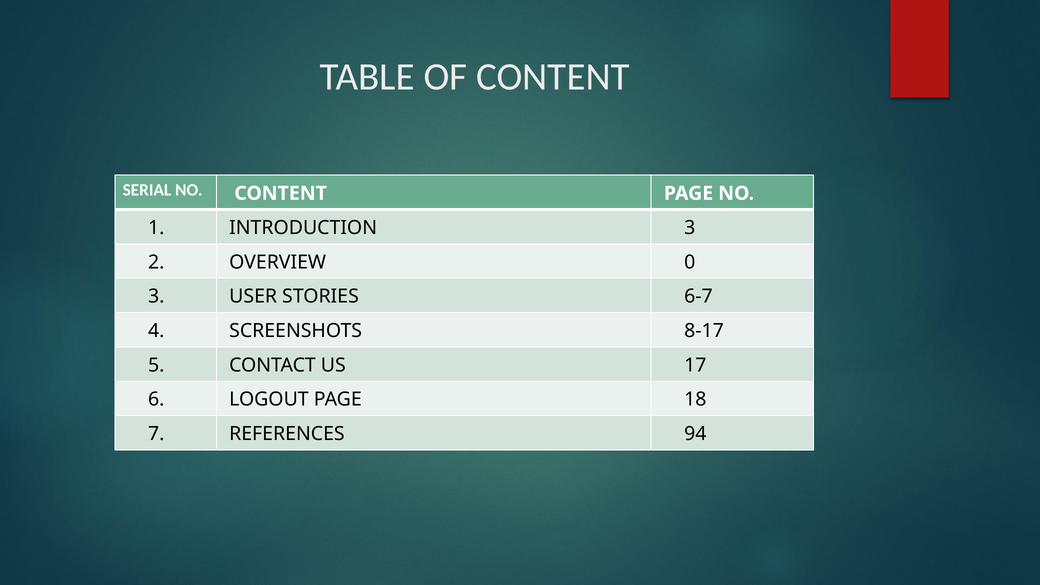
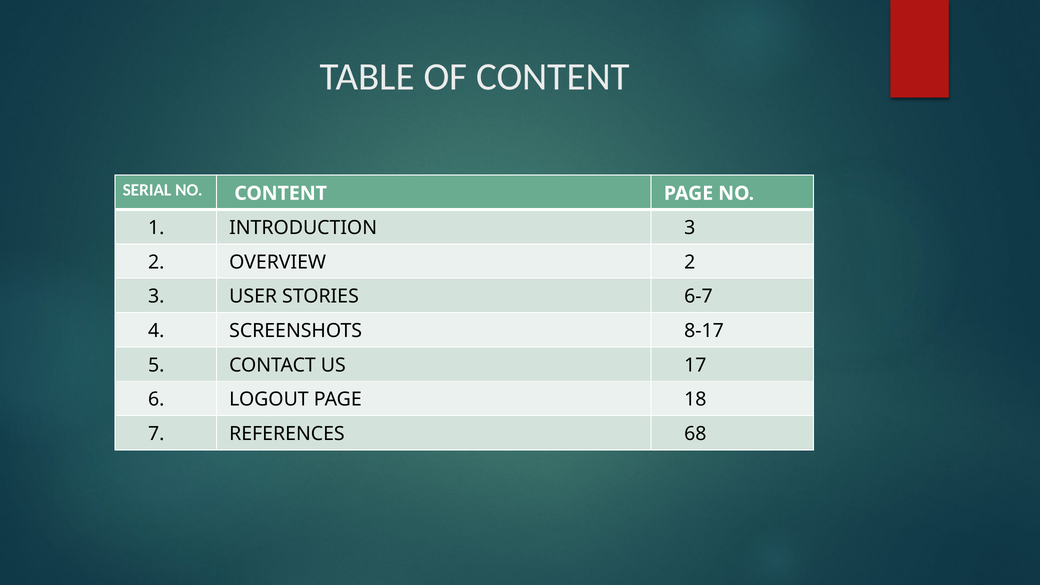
OVERVIEW 0: 0 -> 2
94: 94 -> 68
